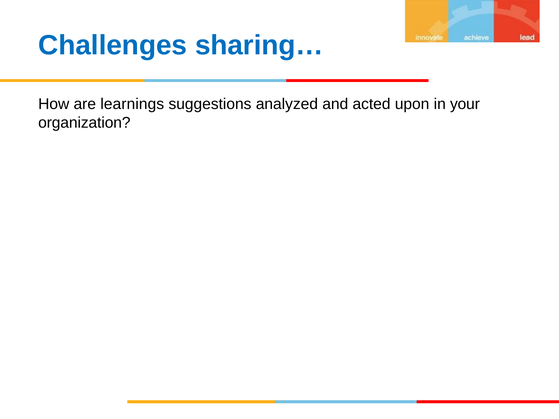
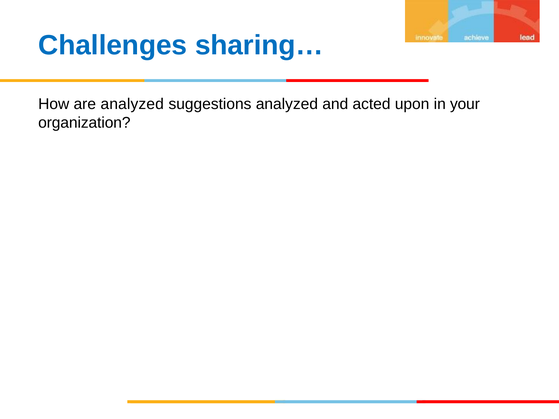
are learnings: learnings -> analyzed
